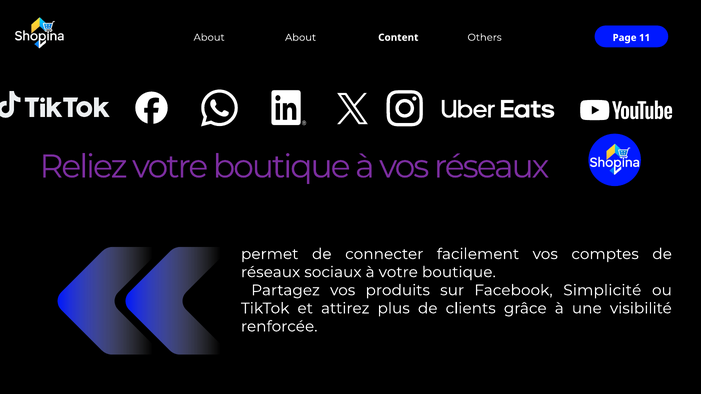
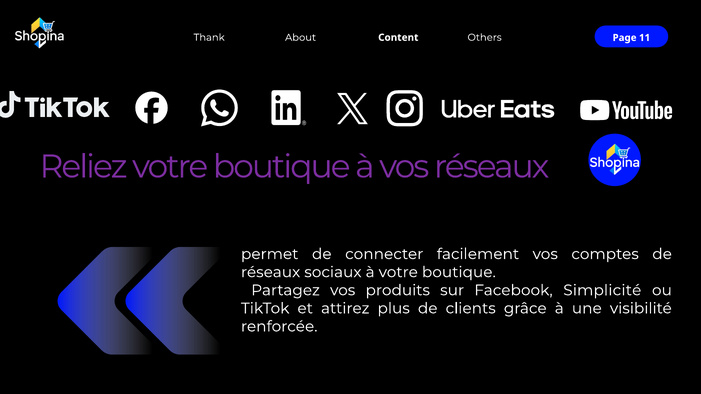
About at (209, 37): About -> Thank
